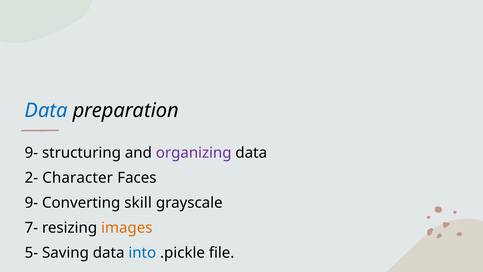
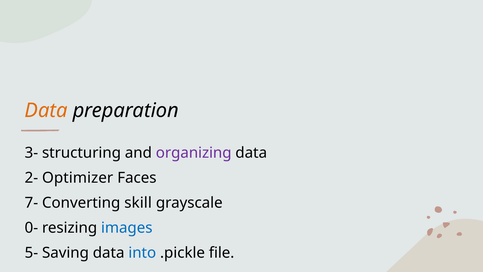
Data at (46, 110) colour: blue -> orange
9- at (31, 153): 9- -> 3-
Character: Character -> Optimizer
9- at (31, 203): 9- -> 7-
7-: 7- -> 0-
images colour: orange -> blue
